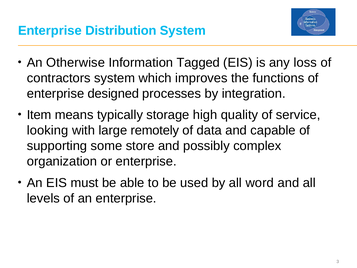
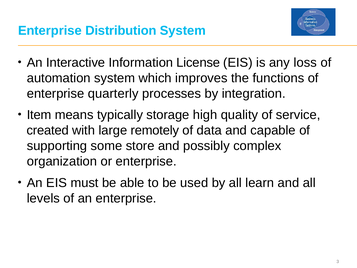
Otherwise: Otherwise -> Interactive
Tagged: Tagged -> License
contractors: contractors -> automation
designed: designed -> quarterly
looking: looking -> created
word: word -> learn
